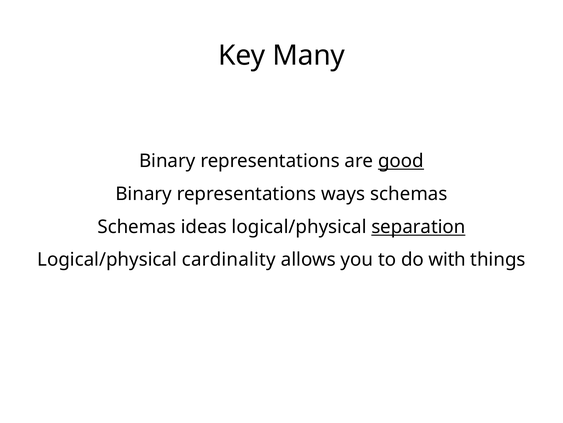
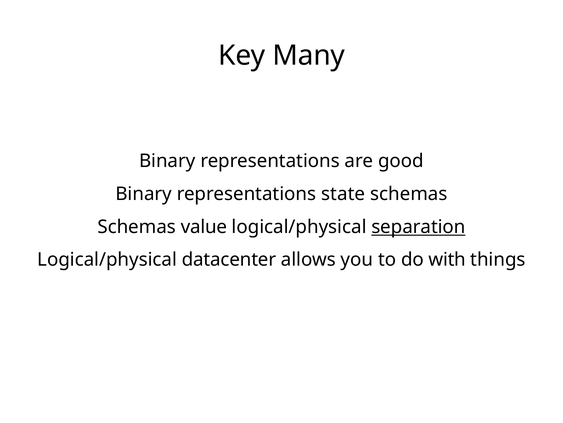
good underline: present -> none
ways: ways -> state
ideas: ideas -> value
cardinality: cardinality -> datacenter
